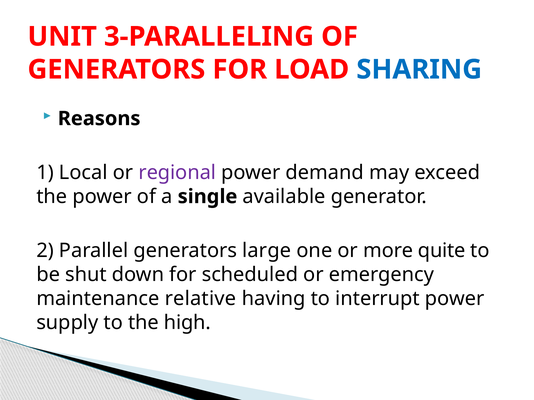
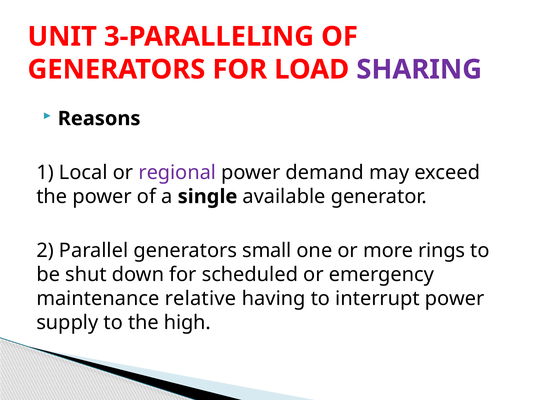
SHARING colour: blue -> purple
large: large -> small
quite: quite -> rings
